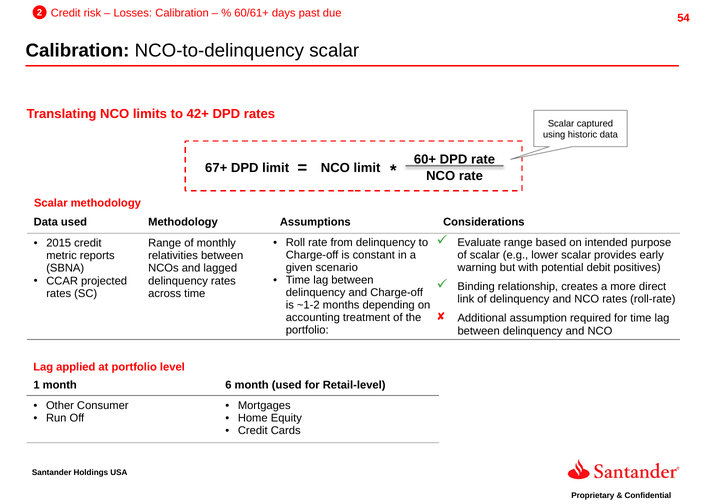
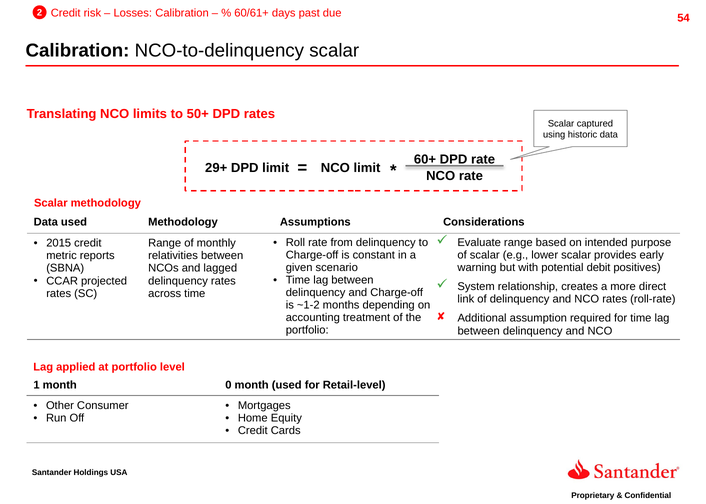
42+: 42+ -> 50+
67+: 67+ -> 29+
Binding: Binding -> System
6: 6 -> 0
